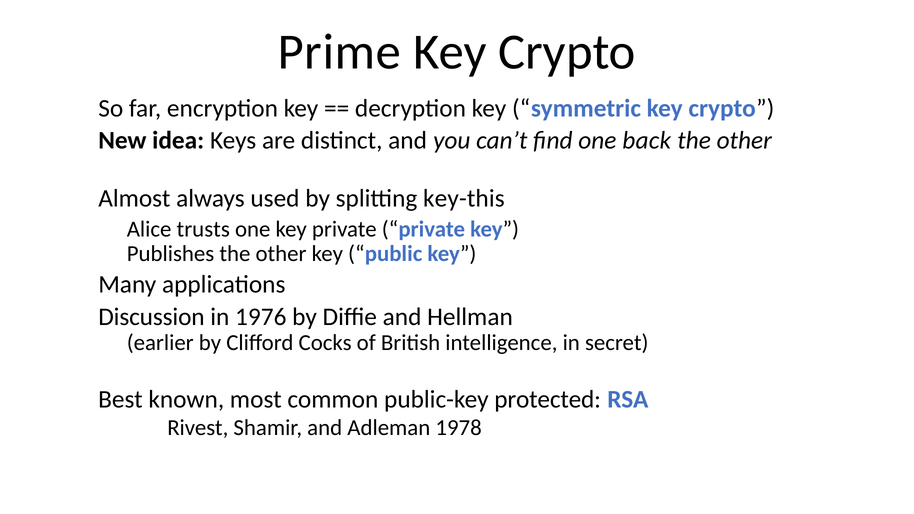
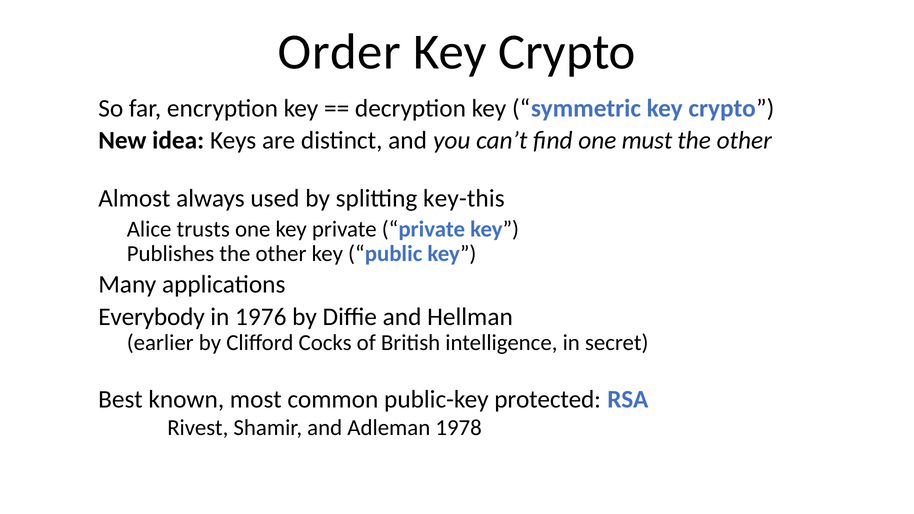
Prime: Prime -> Order
back: back -> must
Discussion: Discussion -> Everybody
